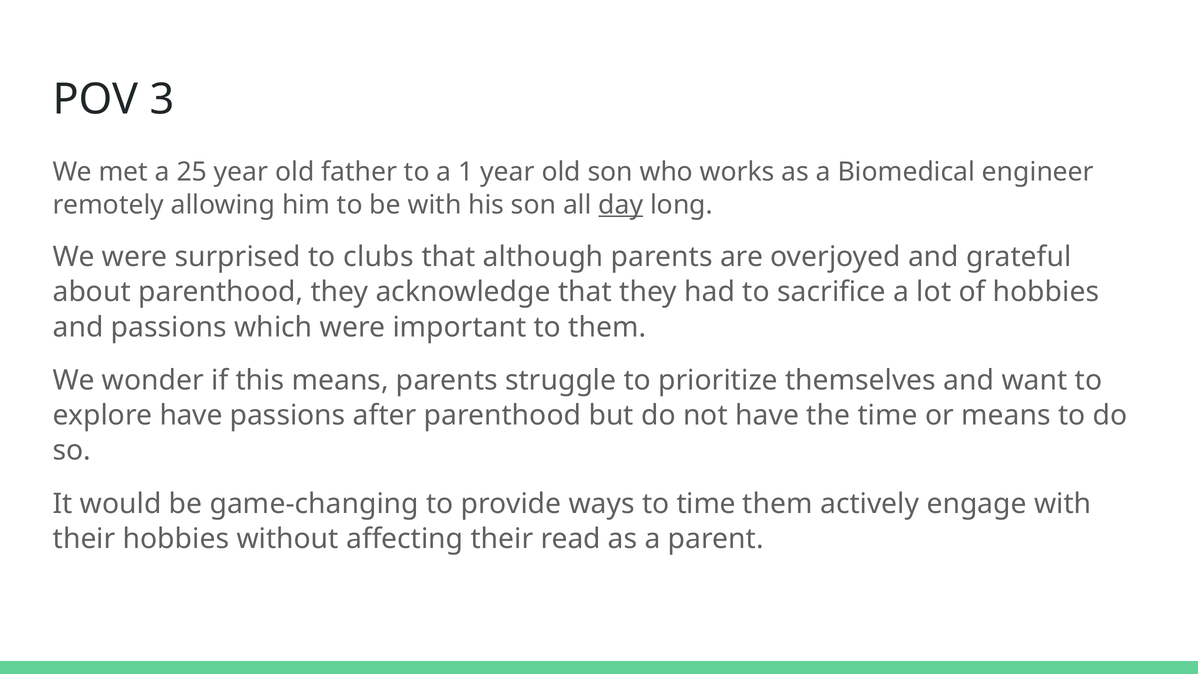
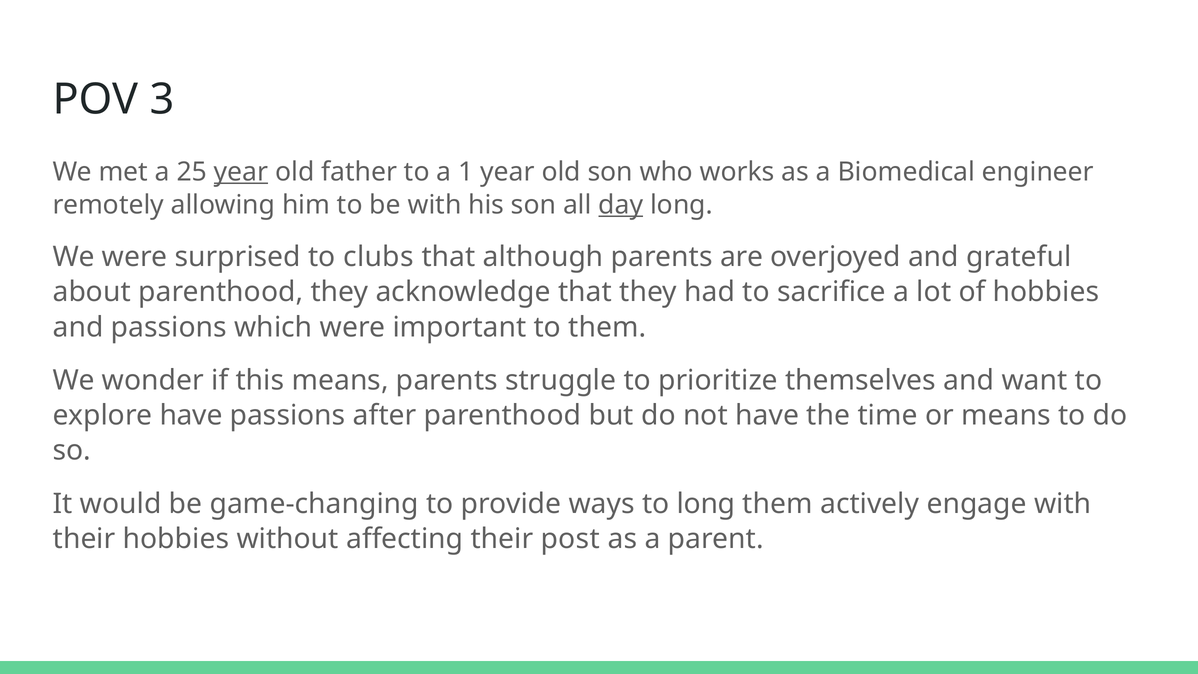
year at (241, 172) underline: none -> present
to time: time -> long
read: read -> post
